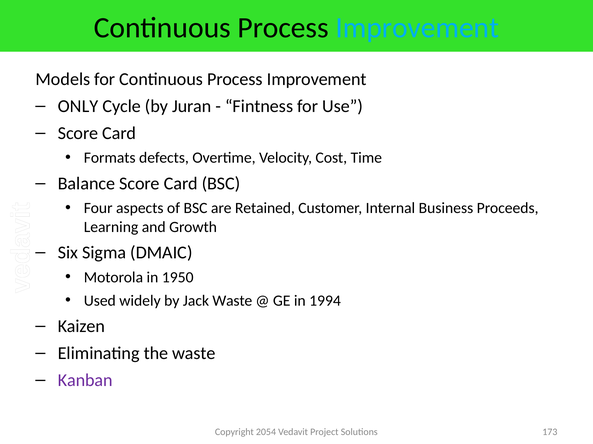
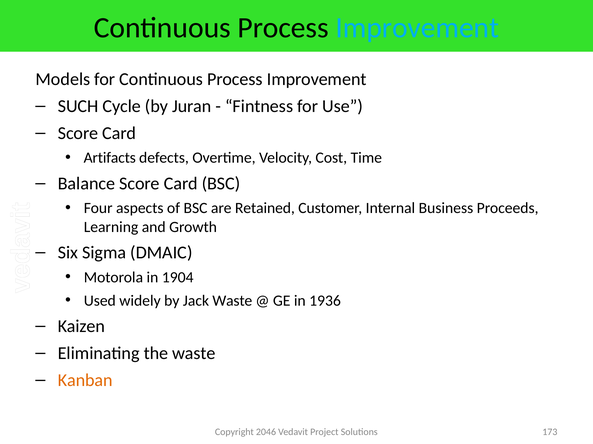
ONLY: ONLY -> SUCH
Formats: Formats -> Artifacts
1950: 1950 -> 1904
1994: 1994 -> 1936
Kanban colour: purple -> orange
2054: 2054 -> 2046
